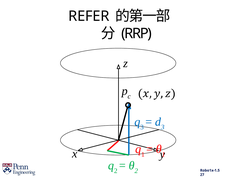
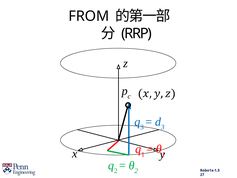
REFER: REFER -> FROM
